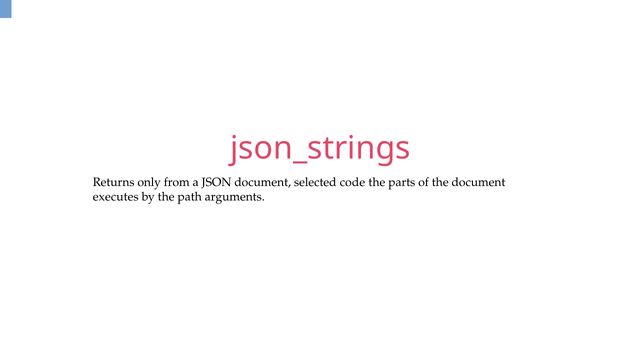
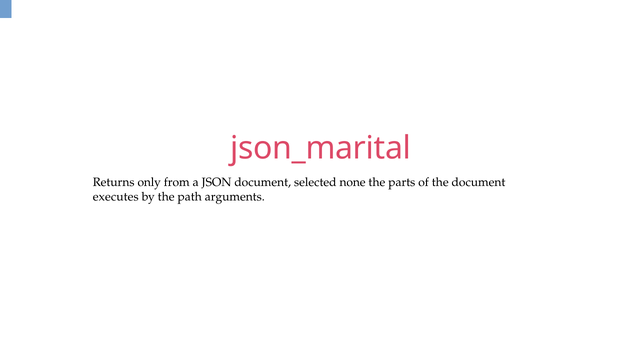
json_strings: json_strings -> json_marital
code: code -> none
